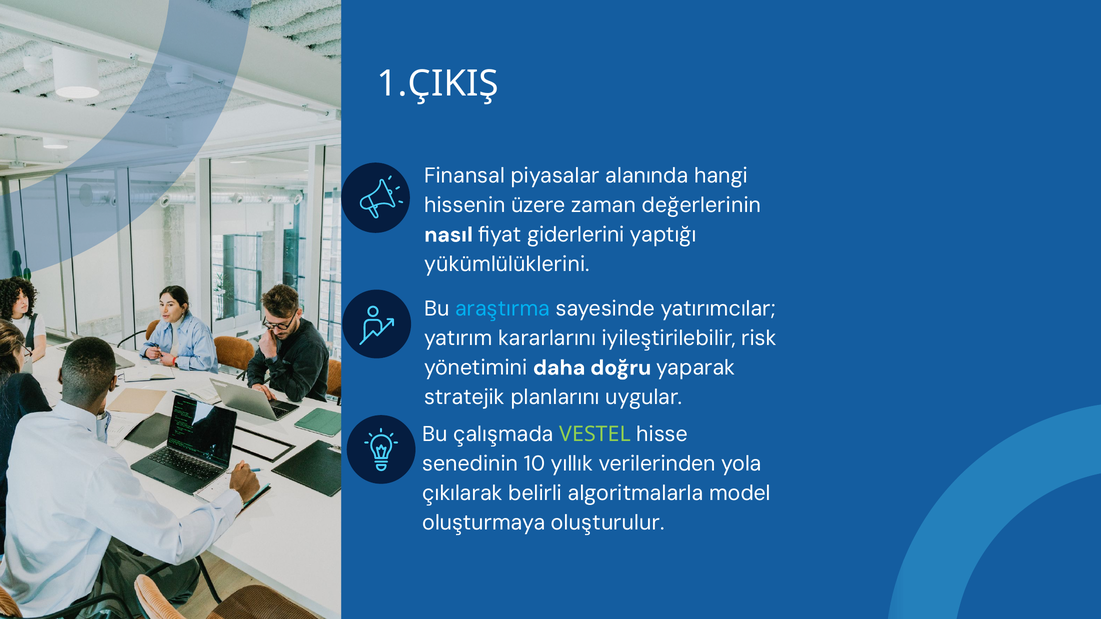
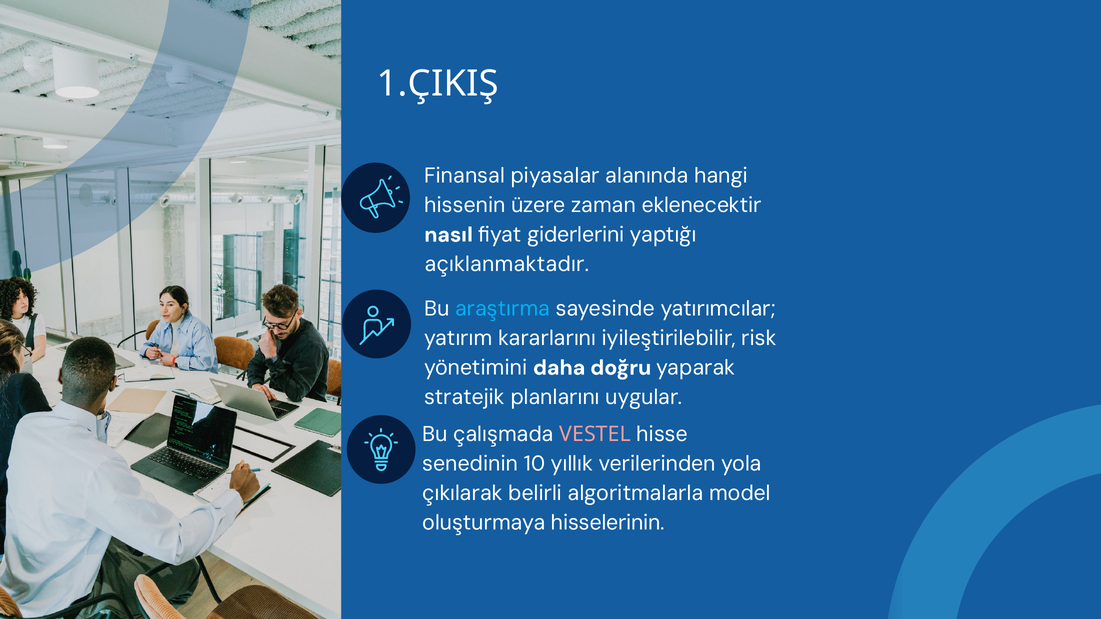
değerlerinin: değerlerinin -> eklenecektir
yükümlülüklerini: yükümlülüklerini -> açıklanmaktadır
VESTEL colour: light green -> pink
oluşturulur: oluşturulur -> hisselerinin
